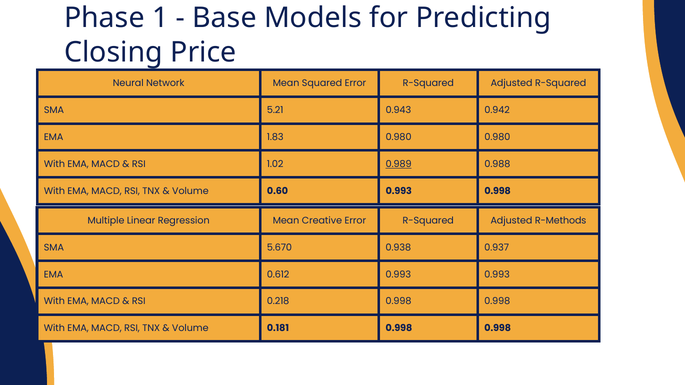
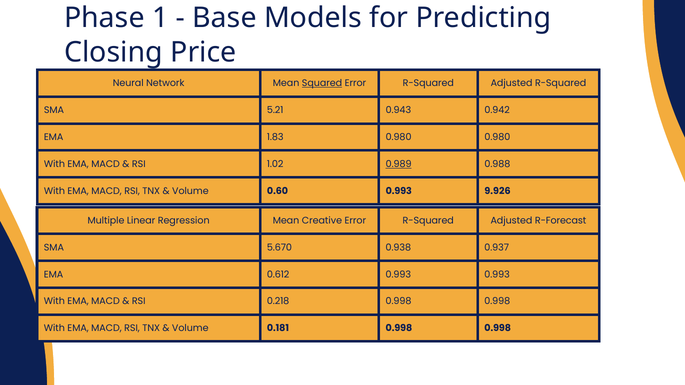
Squared underline: none -> present
0.993 0.998: 0.998 -> 9.926
R-Methods: R-Methods -> R-Forecast
